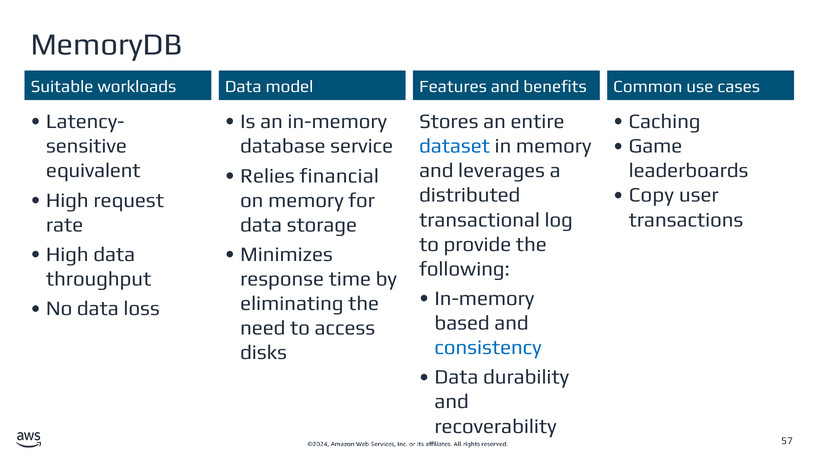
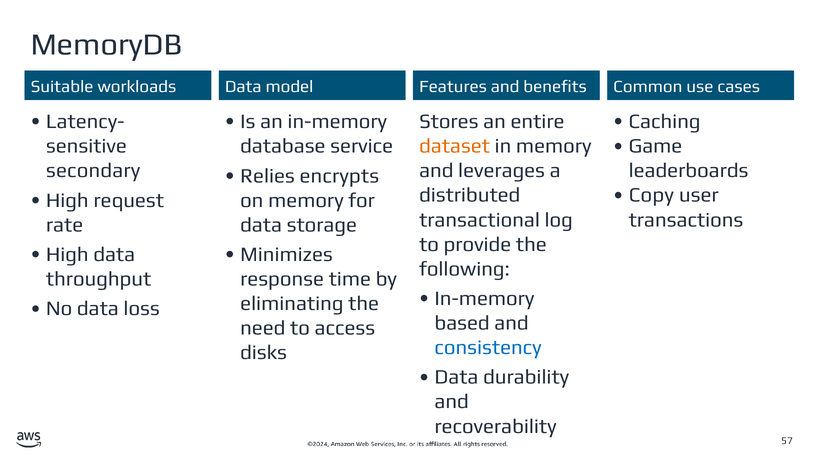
dataset colour: blue -> orange
equivalent: equivalent -> secondary
financial: financial -> encrypts
